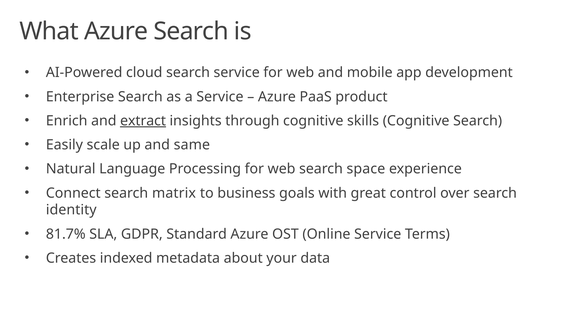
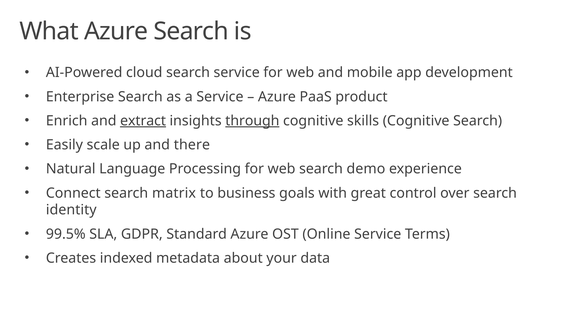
through underline: none -> present
same: same -> there
space: space -> demo
81.7%: 81.7% -> 99.5%
